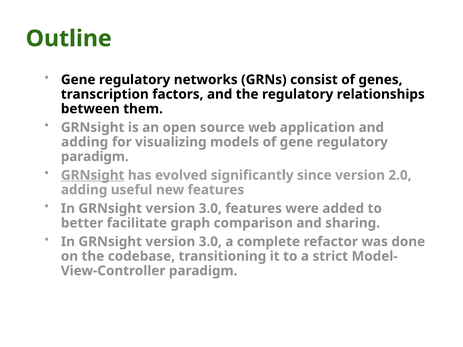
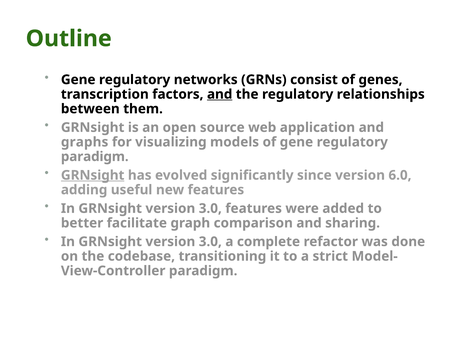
and at (220, 94) underline: none -> present
adding at (85, 142): adding -> graphs
2.0: 2.0 -> 6.0
